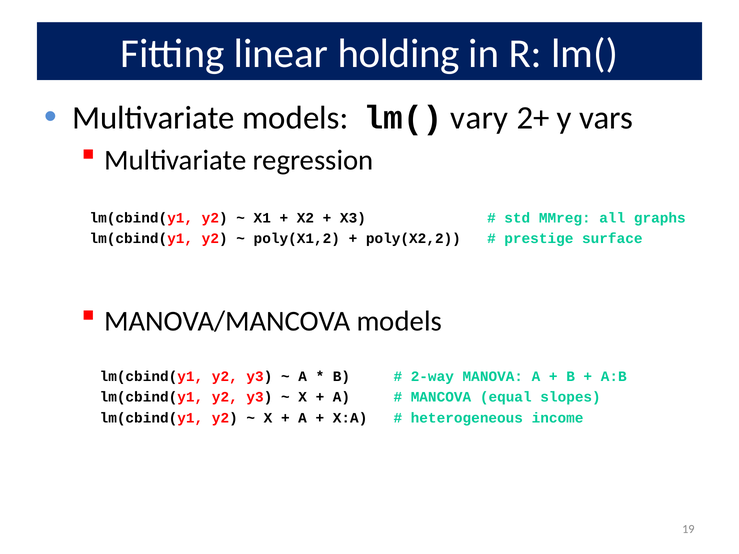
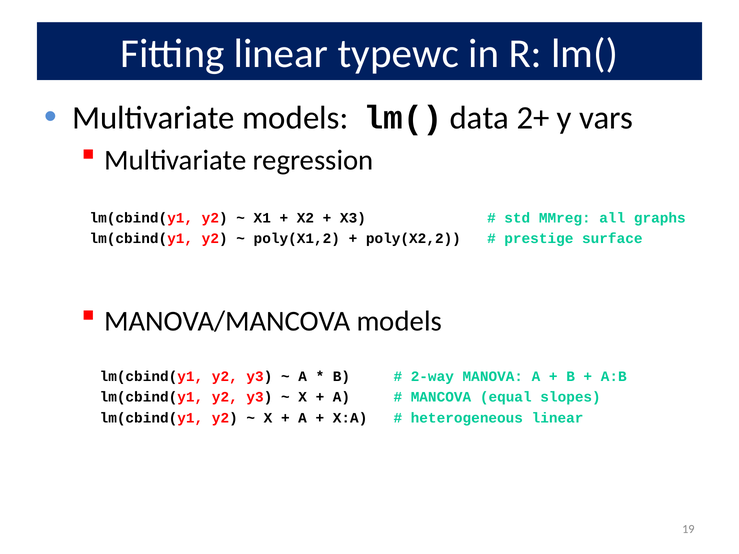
holding: holding -> typewc
vary: vary -> data
heterogeneous income: income -> linear
